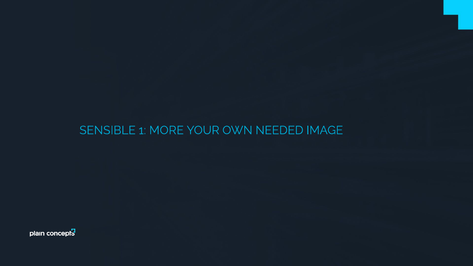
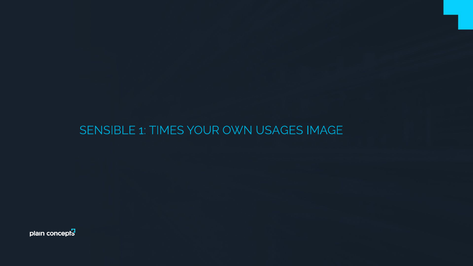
MORE: MORE -> TIMES
NEEDED: NEEDED -> USAGES
